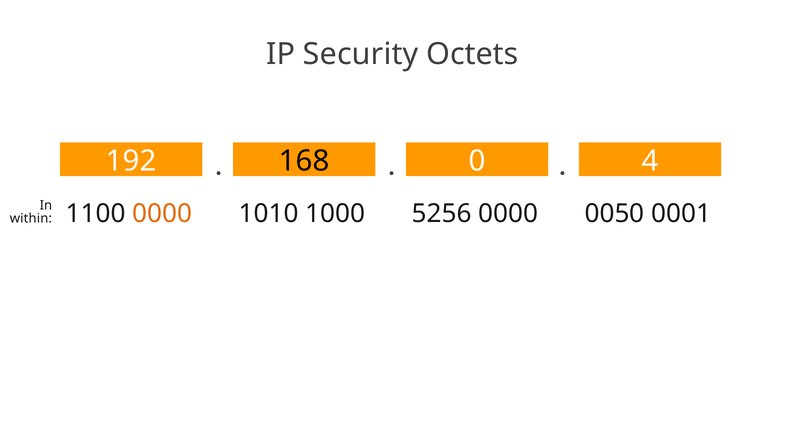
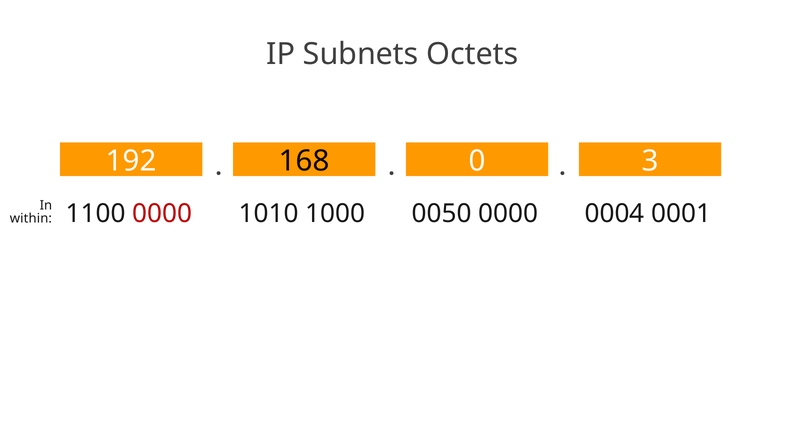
Security: Security -> Subnets
4: 4 -> 3
0000 at (162, 214) colour: orange -> red
5256: 5256 -> 0050
0050: 0050 -> 0004
